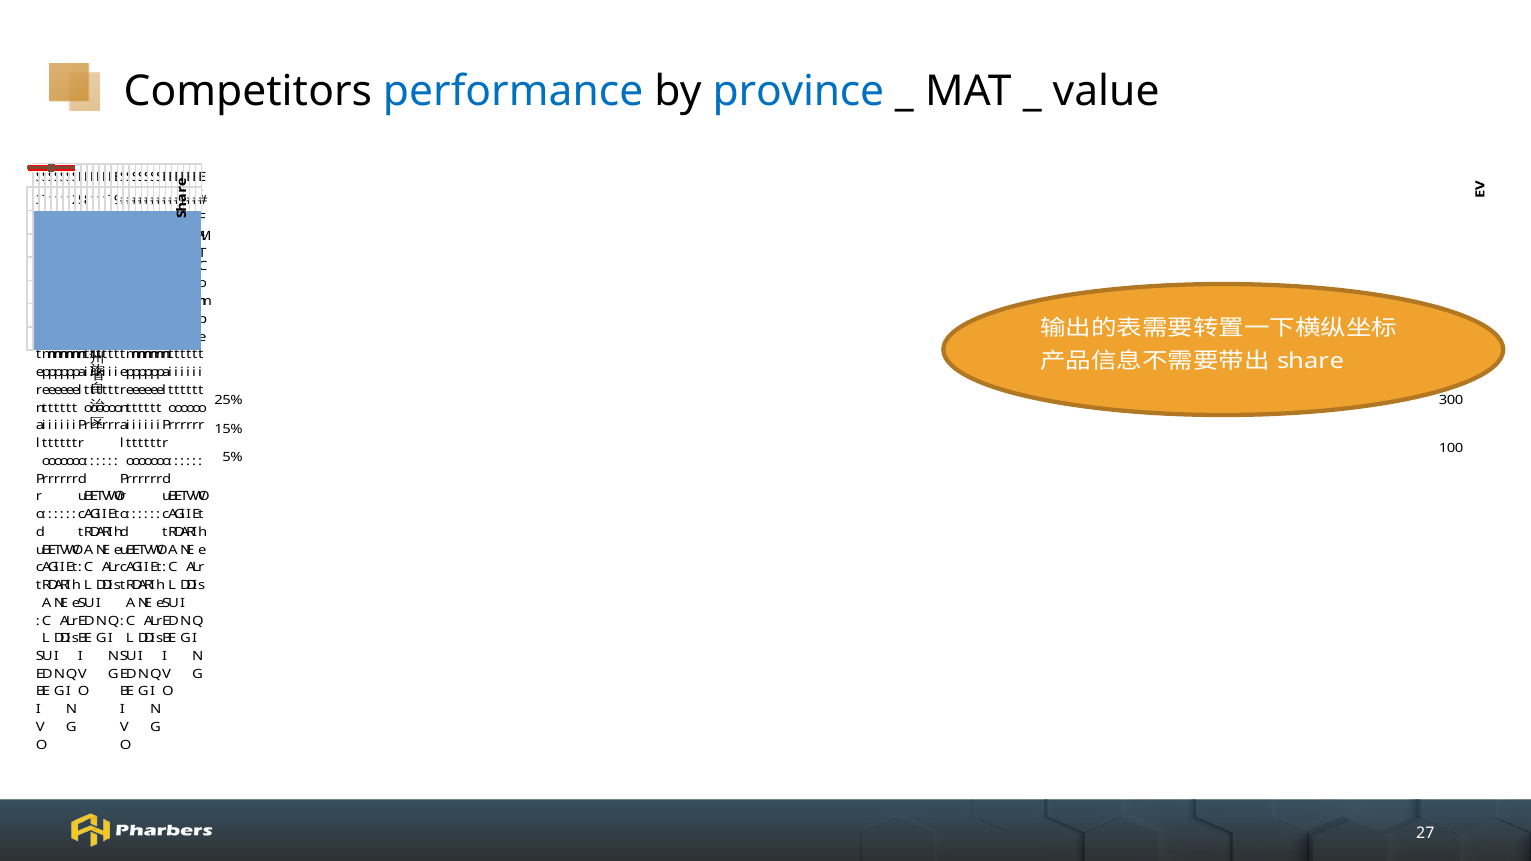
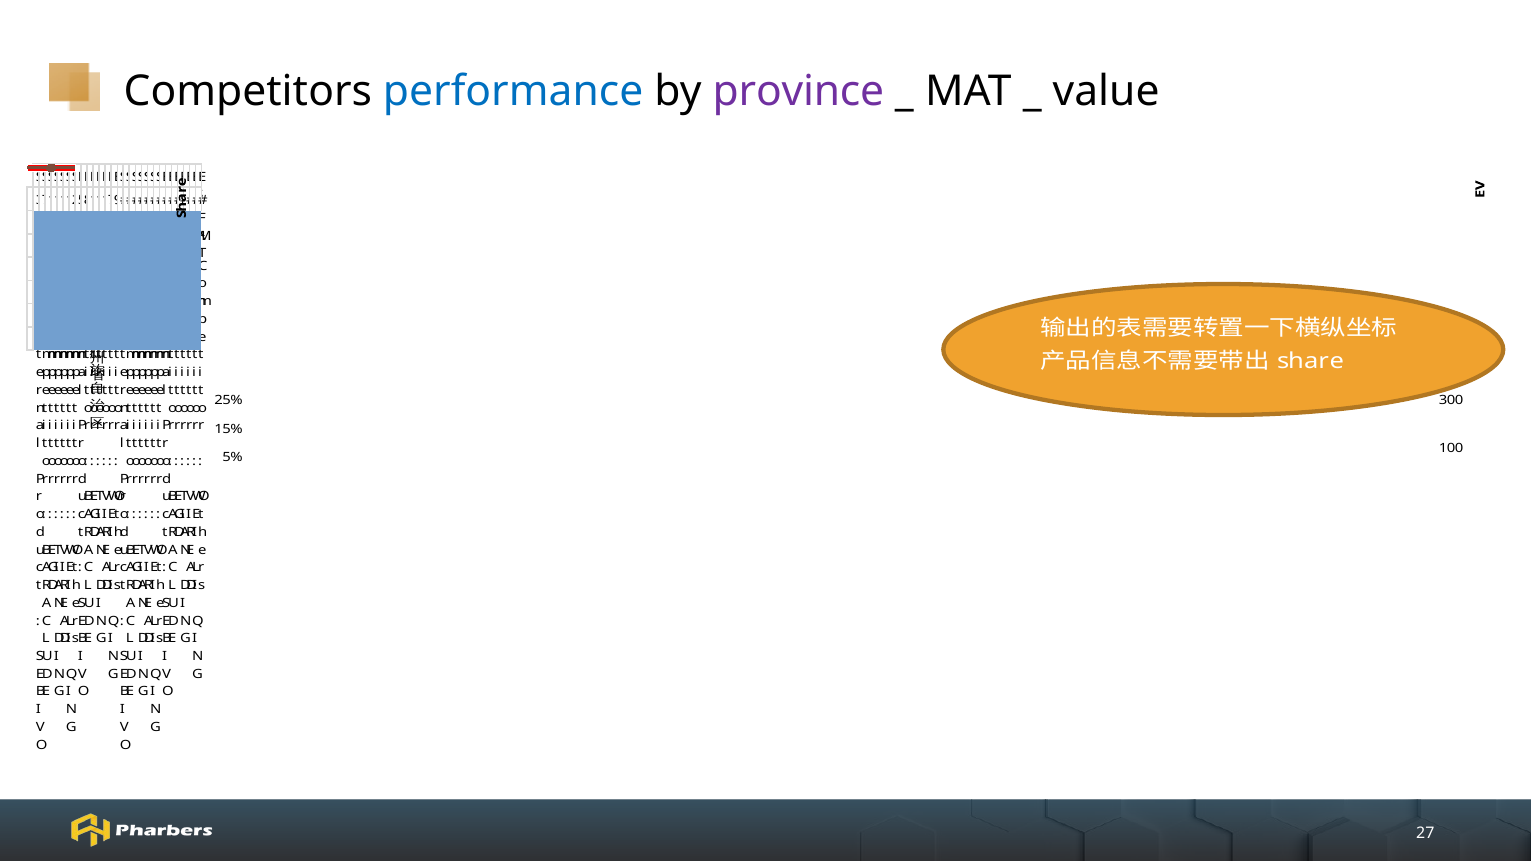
province colour: blue -> purple
